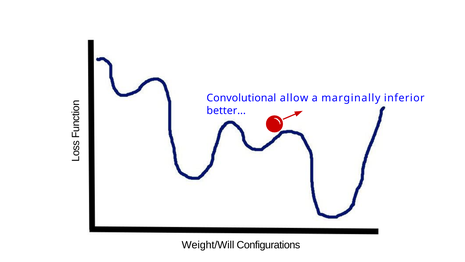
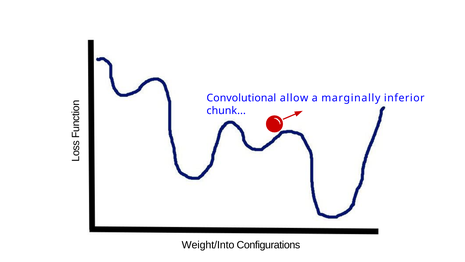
better: better -> chunk
Weight/Will: Weight/Will -> Weight/Into
